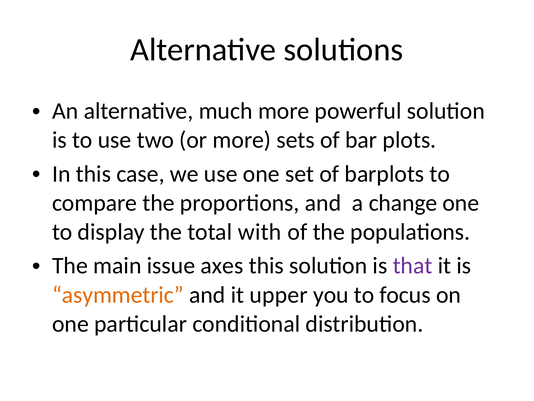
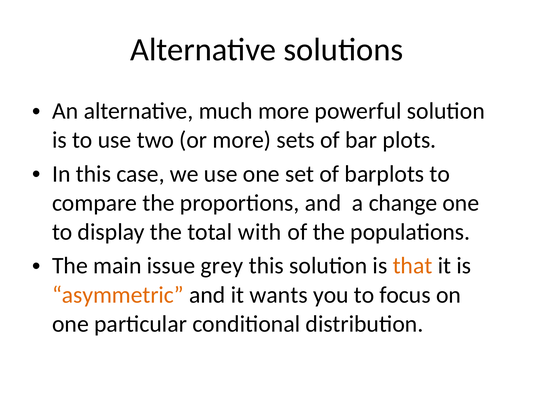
axes: axes -> grey
that colour: purple -> orange
upper: upper -> wants
